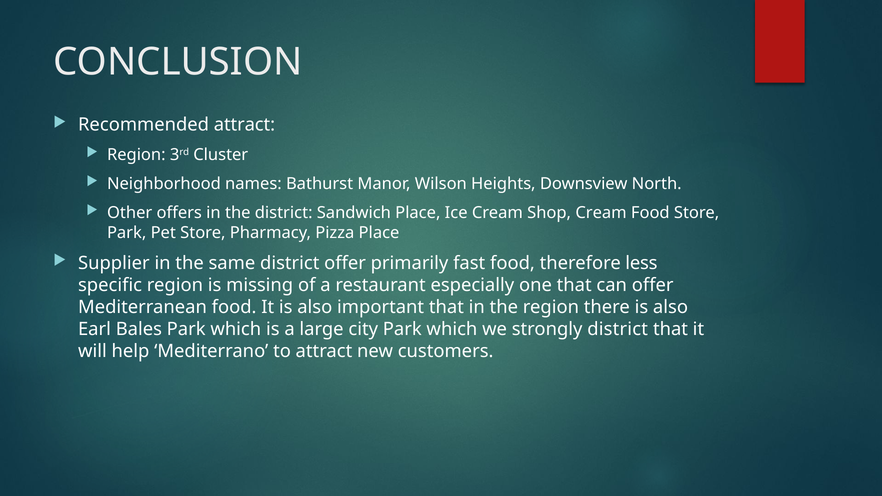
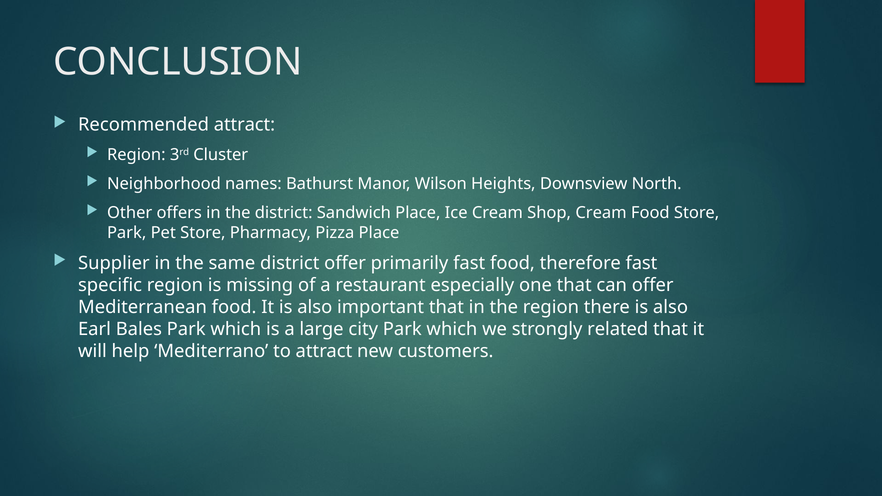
therefore less: less -> fast
strongly district: district -> related
